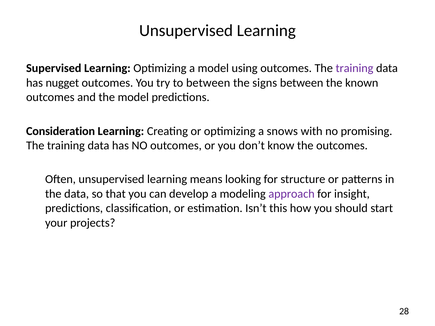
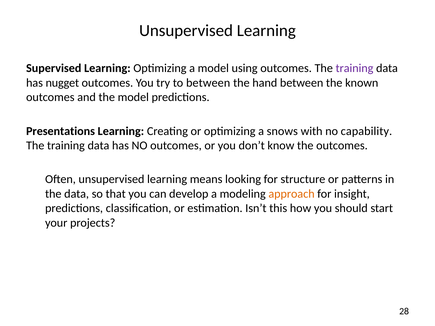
signs: signs -> hand
Consideration: Consideration -> Presentations
promising: promising -> capability
approach colour: purple -> orange
